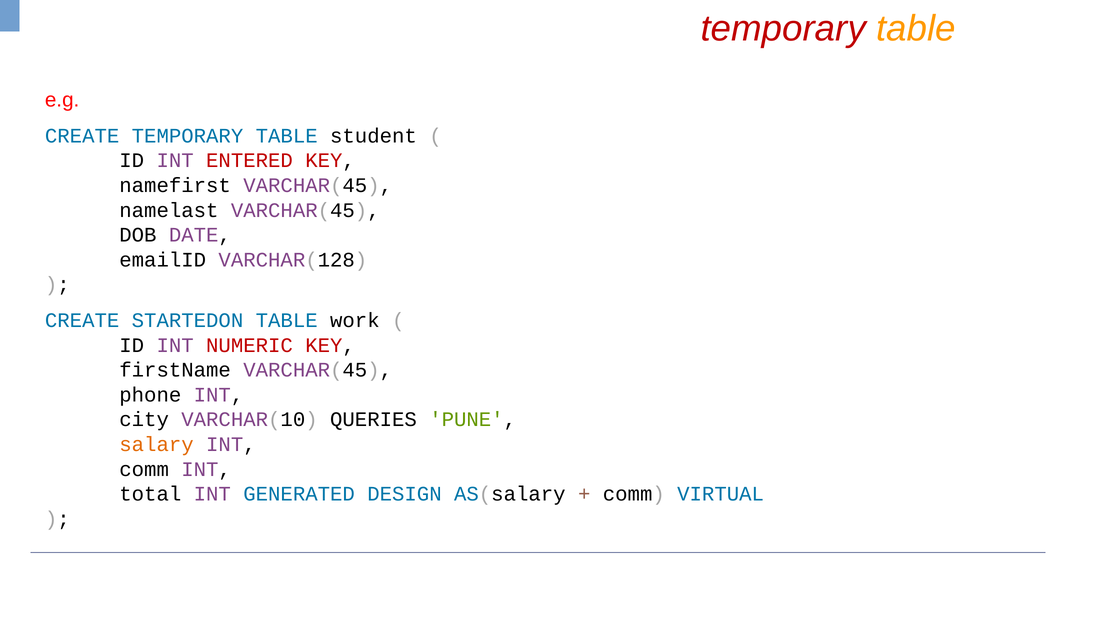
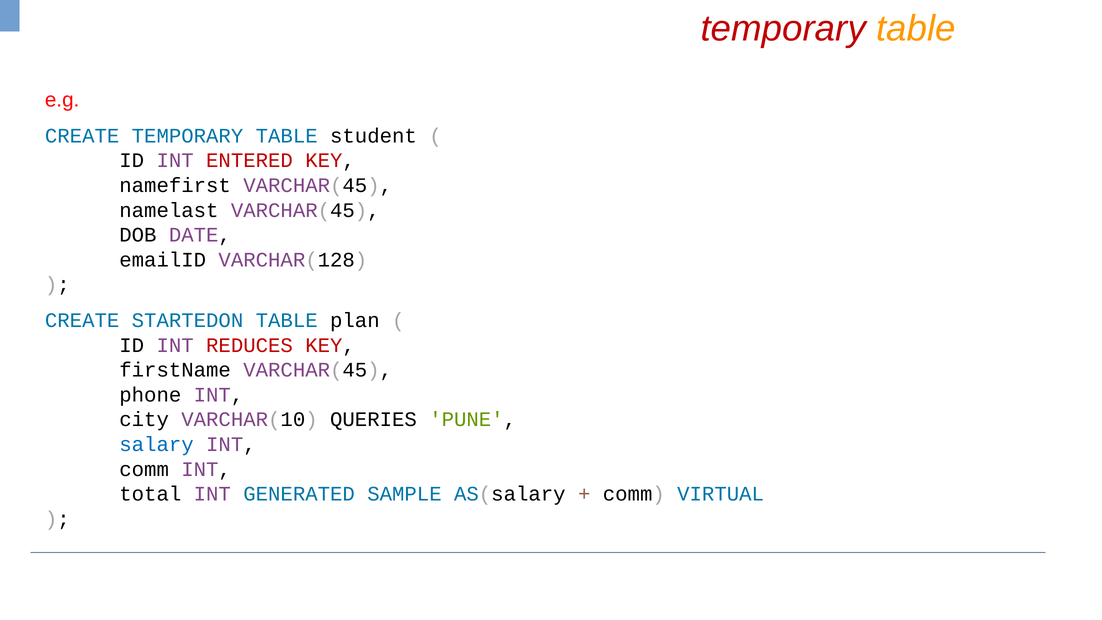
work: work -> plan
NUMERIC: NUMERIC -> REDUCES
salary colour: orange -> blue
DESIGN: DESIGN -> SAMPLE
